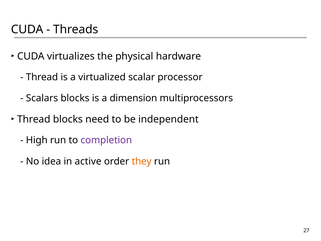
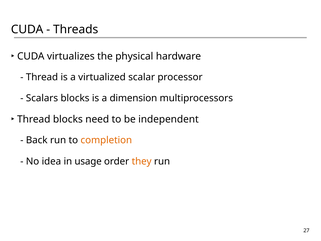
High: High -> Back
completion colour: purple -> orange
active: active -> usage
